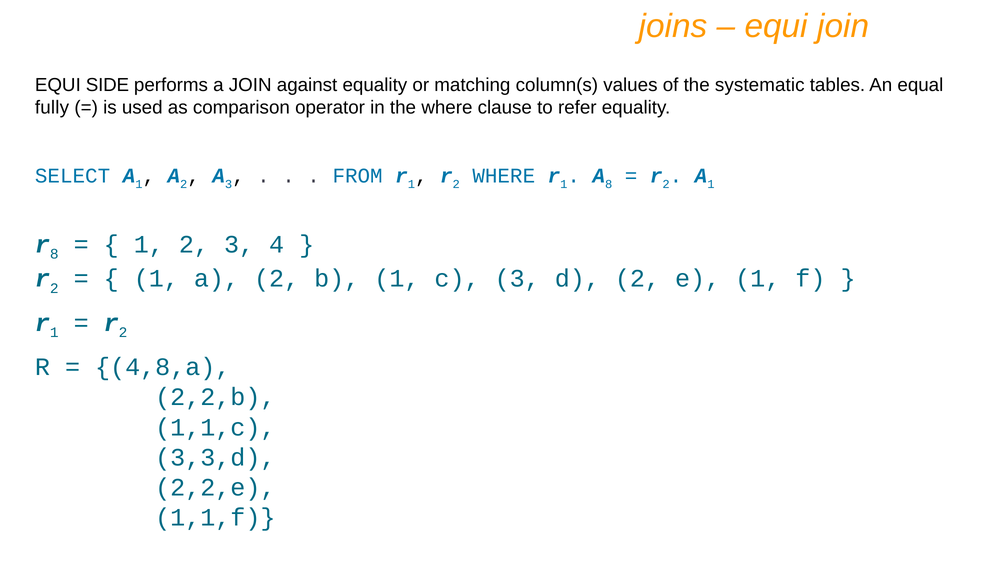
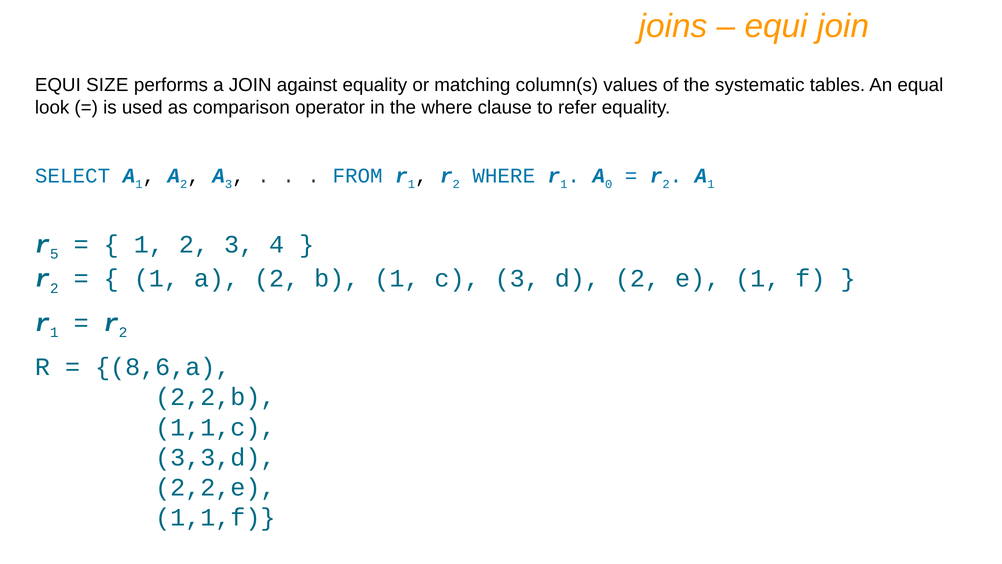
SIDE: SIDE -> SIZE
fully: fully -> look
A 8: 8 -> 0
r 8: 8 -> 5
4,8,a: 4,8,a -> 8,6,a
